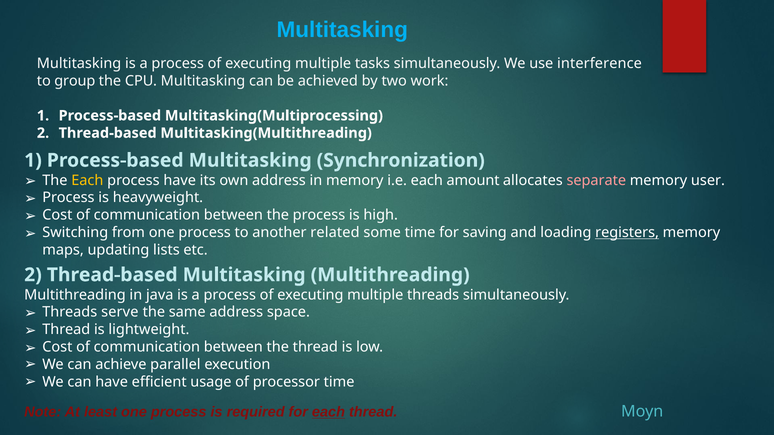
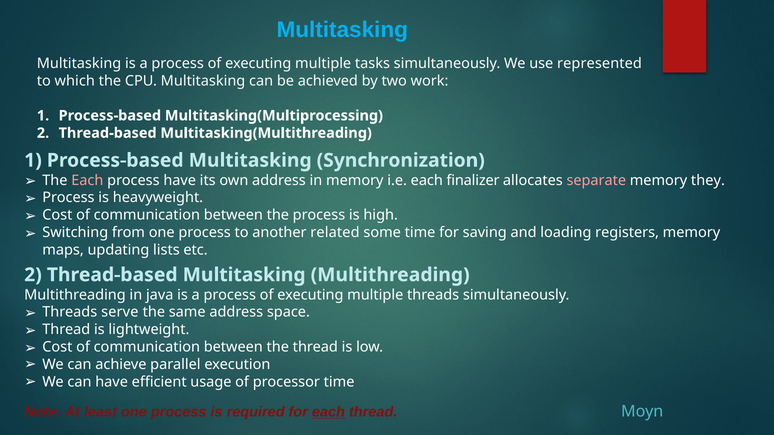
interference: interference -> represented
group: group -> which
Each at (87, 180) colour: yellow -> pink
amount: amount -> finalizer
user: user -> they
registers underline: present -> none
